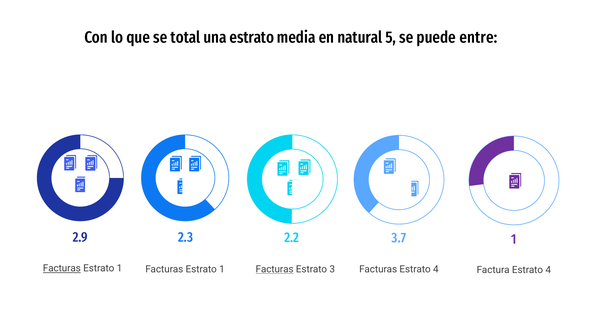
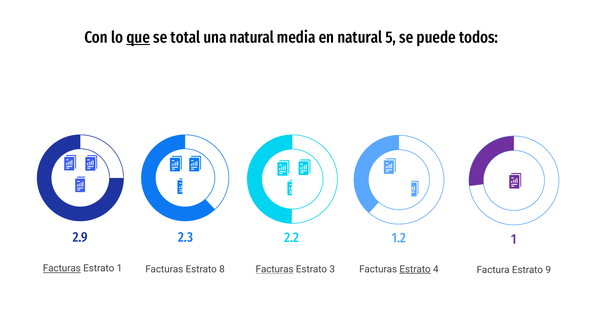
que underline: none -> present
una estrato: estrato -> natural
entre: entre -> todos
3.7: 3.7 -> 1.2
Estrato at (415, 269) underline: none -> present
1 at (222, 269): 1 -> 8
Factura Estrato 4: 4 -> 9
